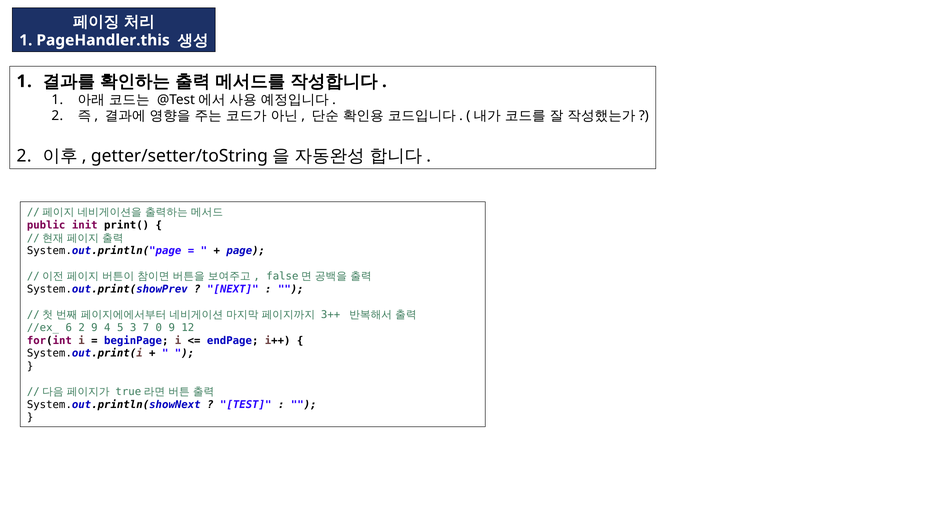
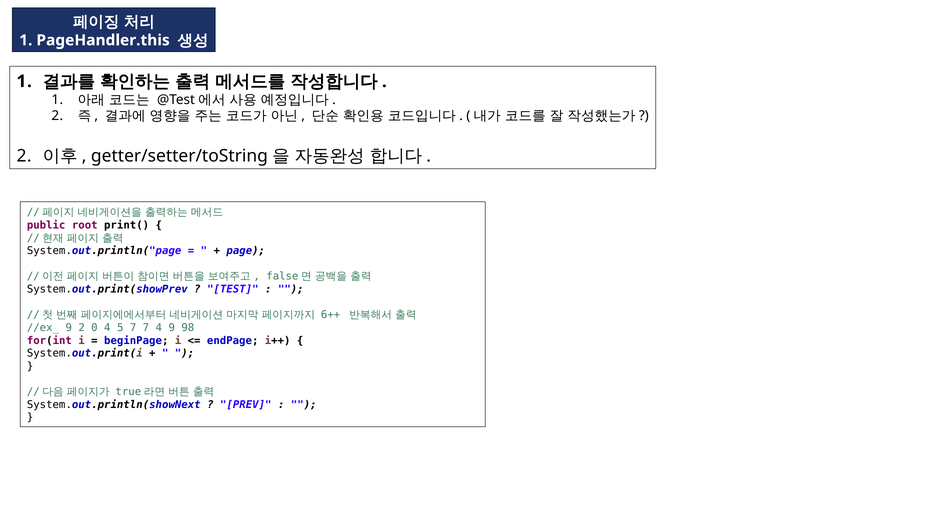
init: init -> root
NEXT: NEXT -> TEST
3++: 3++ -> 6++
//ex_ 6: 6 -> 9
2 9: 9 -> 0
5 3: 3 -> 7
7 0: 0 -> 4
12: 12 -> 98
TEST: TEST -> PREV
